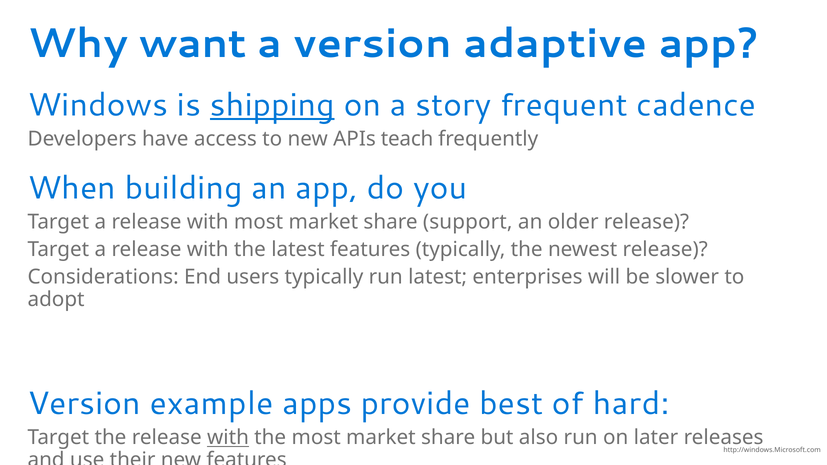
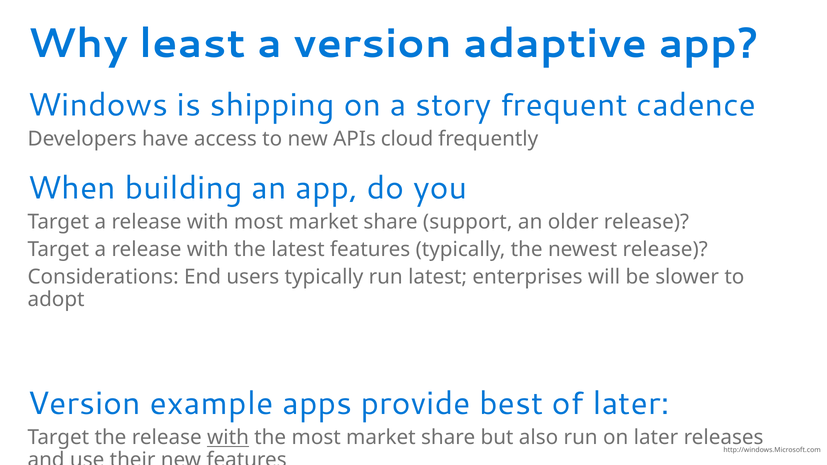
want: want -> least
shipping underline: present -> none
teach: teach -> cloud
of hard: hard -> later
